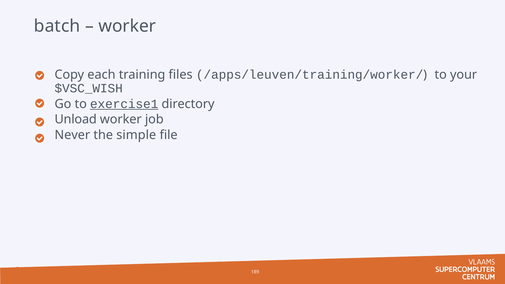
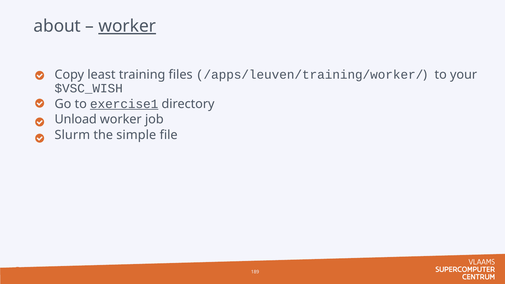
batch: batch -> about
worker at (127, 26) underline: none -> present
each: each -> least
Never: Never -> Slurm
